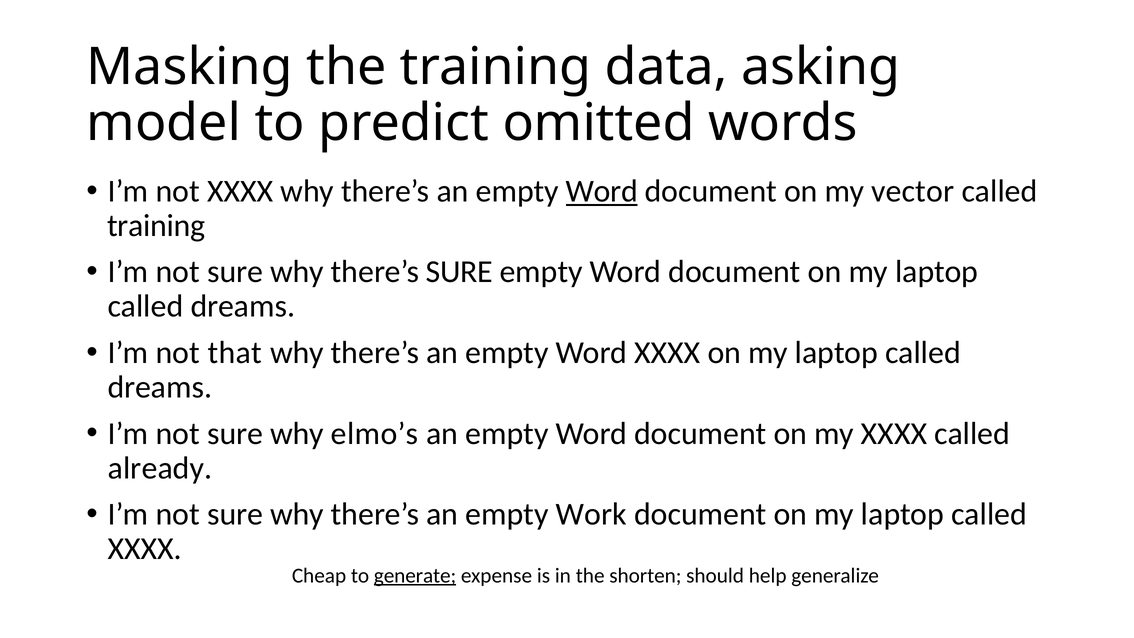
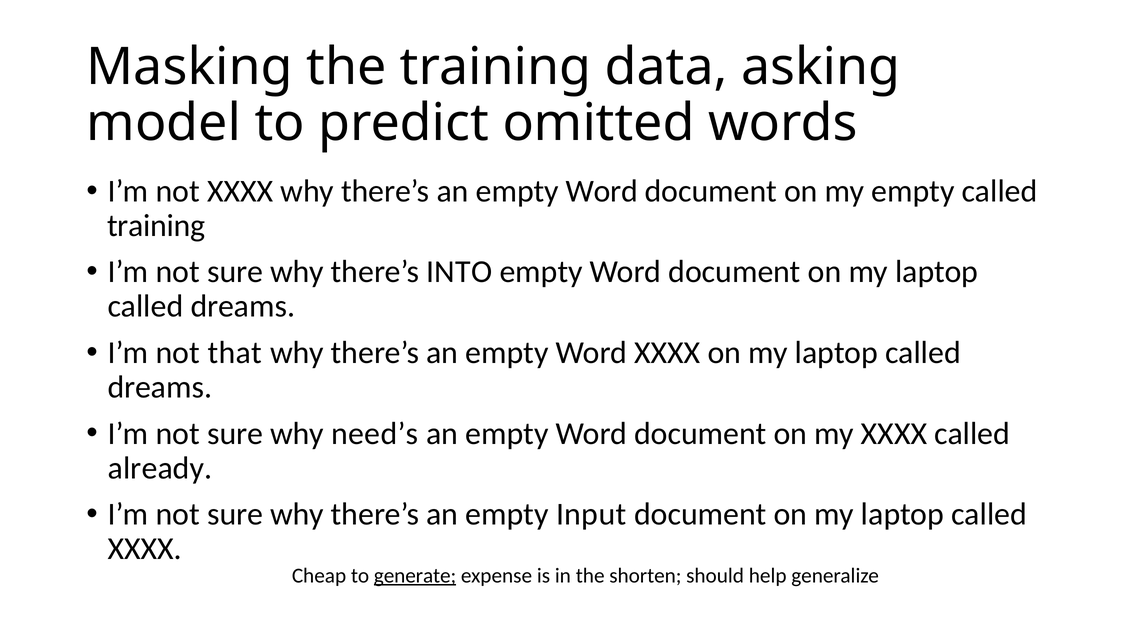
Word at (602, 191) underline: present -> none
my vector: vector -> empty
there’s SURE: SURE -> INTO
elmo’s: elmo’s -> need’s
Work: Work -> Input
